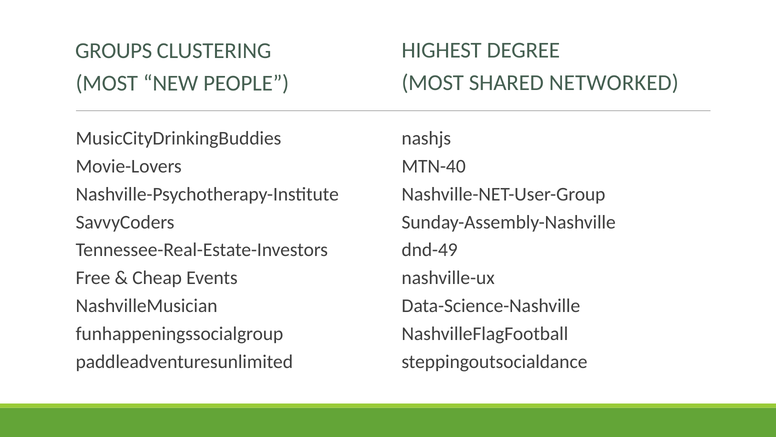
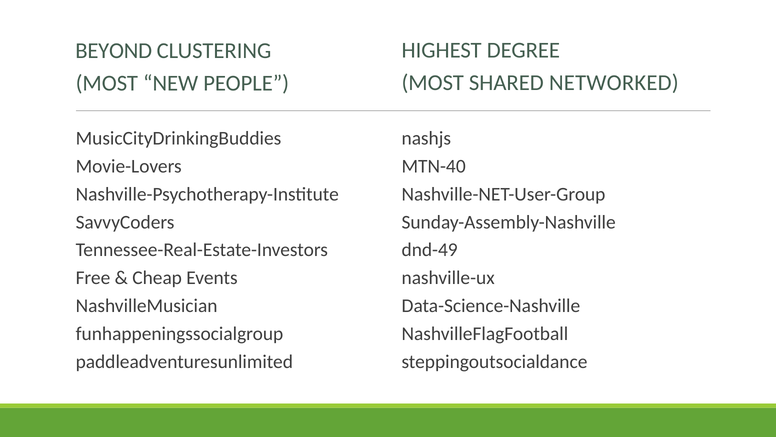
GROUPS: GROUPS -> BEYOND
